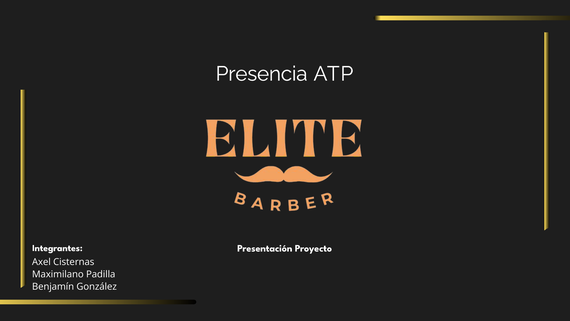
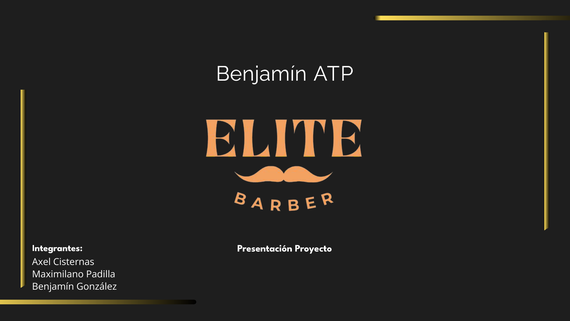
Presencia at (262, 74): Presencia -> Benjamín
